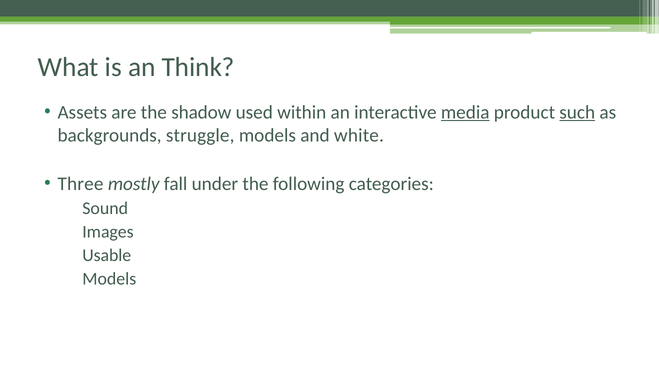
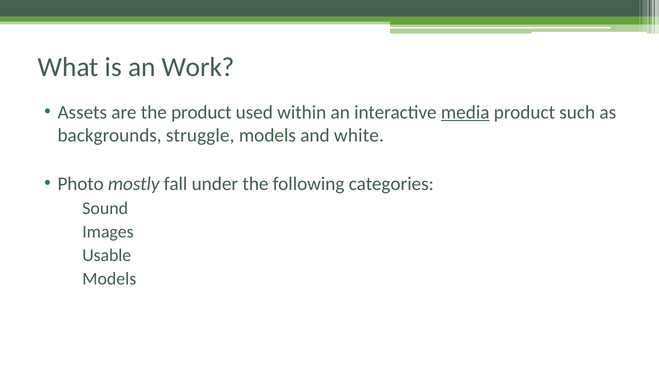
Think: Think -> Work
the shadow: shadow -> product
such underline: present -> none
Three: Three -> Photo
